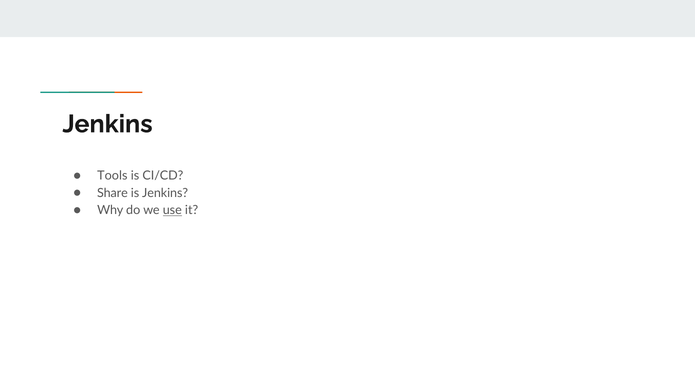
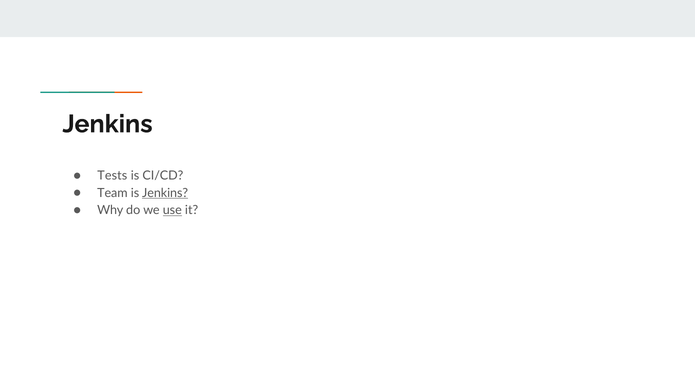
Tools: Tools -> Tests
Share: Share -> Team
Jenkins at (165, 193) underline: none -> present
